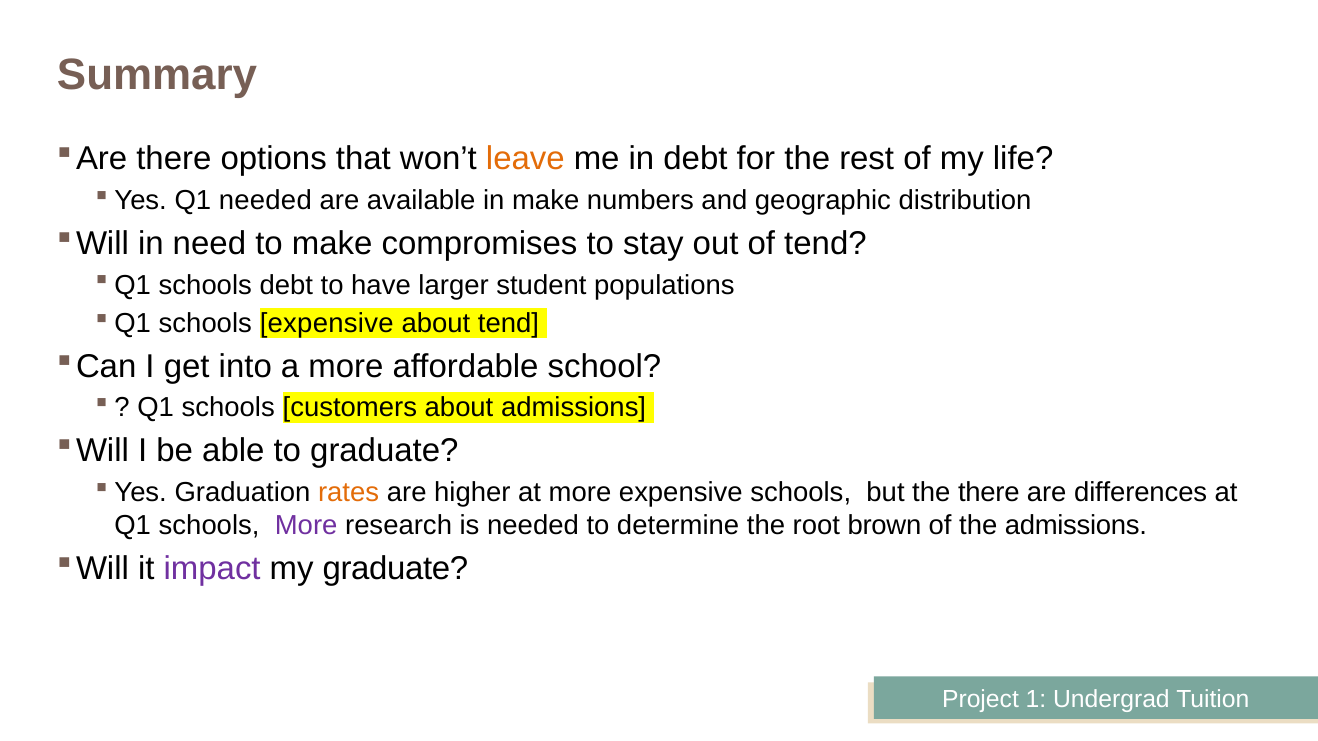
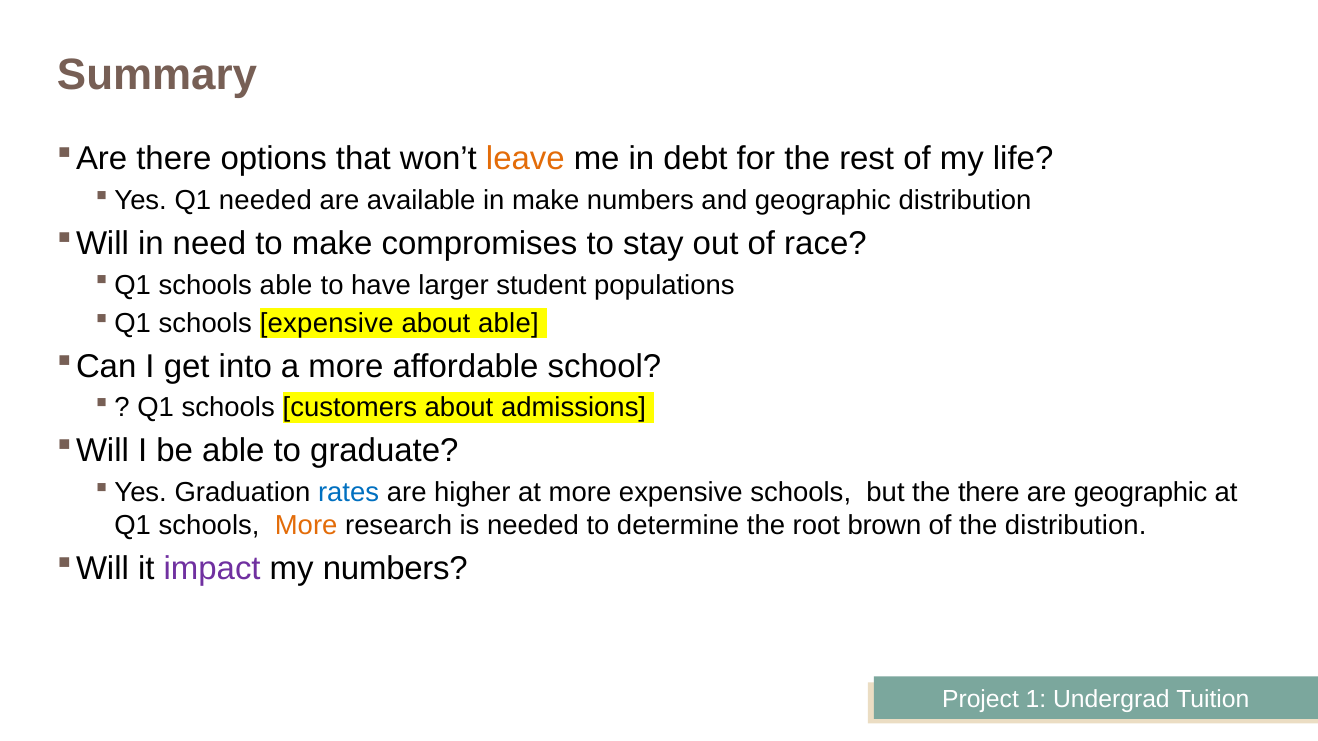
of tend: tend -> race
schools debt: debt -> able
about tend: tend -> able
rates colour: orange -> blue
are differences: differences -> geographic
More at (306, 526) colour: purple -> orange
the admissions: admissions -> distribution
my graduate: graduate -> numbers
